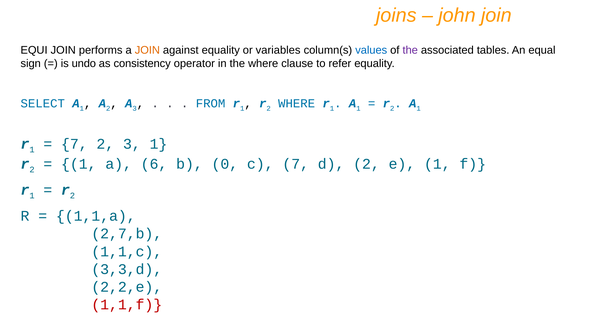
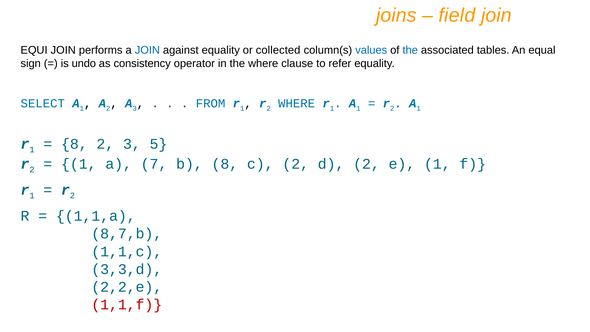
john: john -> field
JOIN at (147, 50) colour: orange -> blue
variables: variables -> collected
the at (410, 50) colour: purple -> blue
7 at (74, 144): 7 -> 8
3 1: 1 -> 5
6: 6 -> 7
b 0: 0 -> 8
c 7: 7 -> 2
2,7,b: 2,7,b -> 8,7,b
